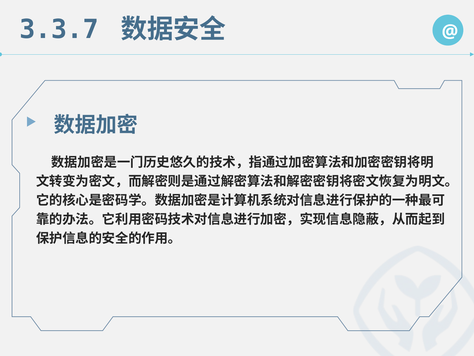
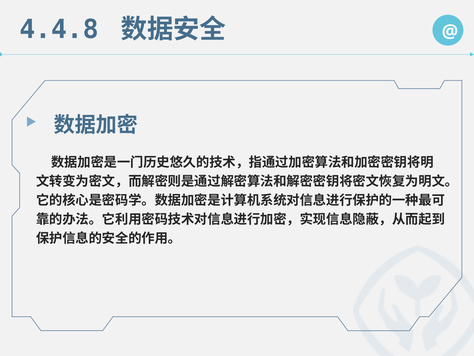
3.3.7: 3.3.7 -> 4.4.8
